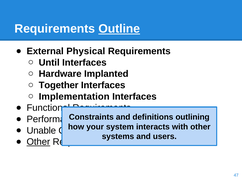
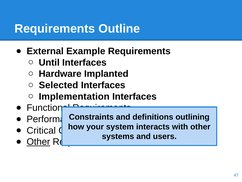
Outline underline: present -> none
Physical: Physical -> Example
Together: Together -> Selected
Unable: Unable -> Critical
